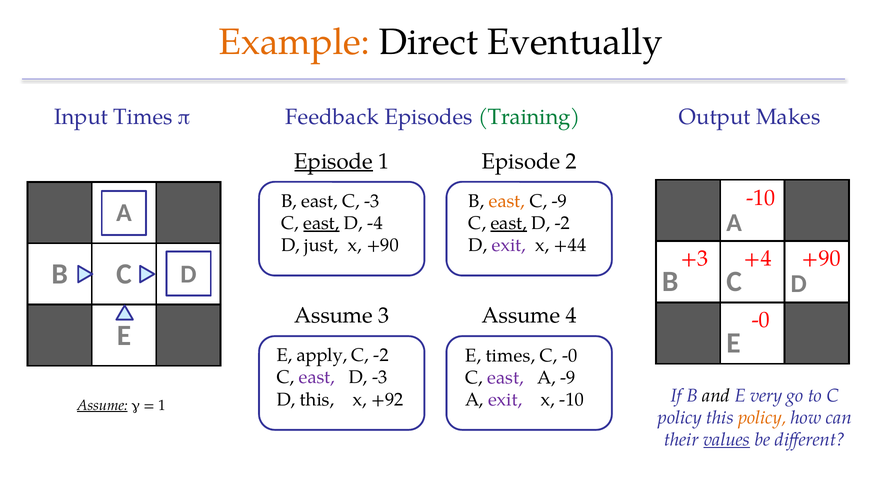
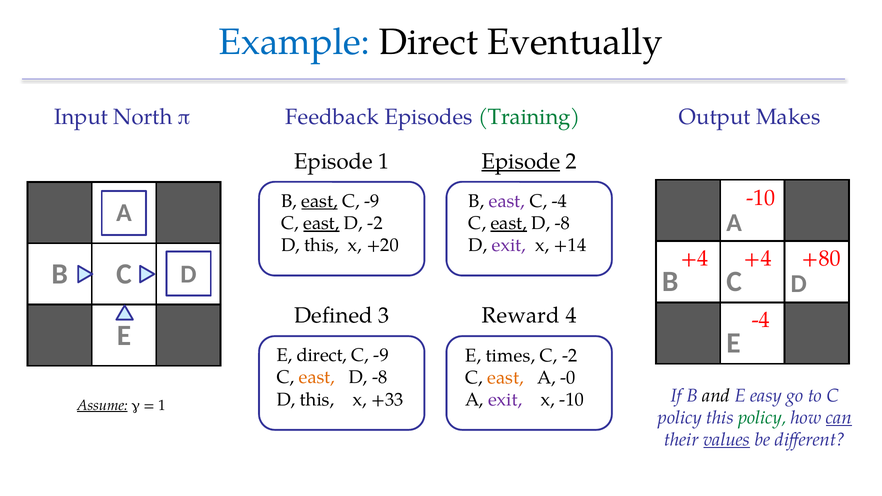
Example colour: orange -> blue
Input Times: Times -> North
Episode at (334, 161) underline: present -> none
Episode at (521, 161) underline: none -> present
east at (320, 201) underline: none -> present
-3 at (372, 201): -3 -> -9
east at (507, 201) colour: orange -> purple
C -9: -9 -> -4
D -4: -4 -> -2
-2 at (562, 223): -2 -> -8
just at (321, 245): just -> this
x +90: +90 -> +20
+44: +44 -> +14
+3 at (695, 258): +3 -> +4
+4 +90: +90 -> +80
Assume at (334, 316): Assume -> Defined
3 Assume: Assume -> Reward
-0 at (761, 320): -0 -> -4
E apply: apply -> direct
-2 at (381, 355): -2 -> -9
C -0: -0 -> -2
east at (317, 377) colour: purple -> orange
-3 at (380, 377): -3 -> -8
east at (506, 378) colour: purple -> orange
A -9: -9 -> -0
very: very -> easy
+92: +92 -> +33
policy at (762, 418) colour: orange -> green
can underline: none -> present
